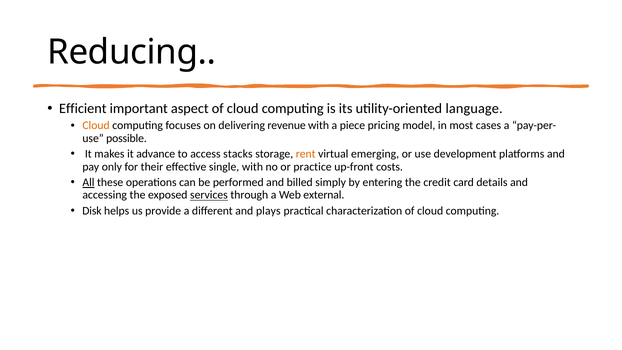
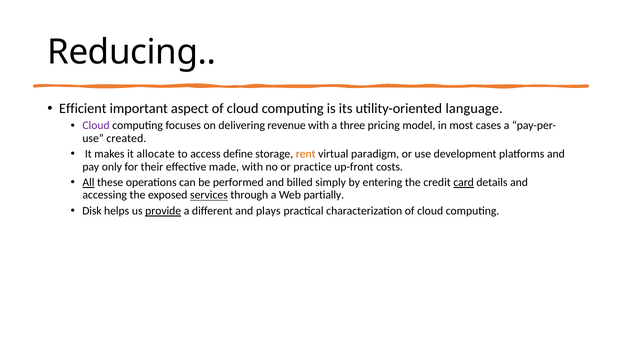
Cloud at (96, 126) colour: orange -> purple
piece: piece -> three
possible: possible -> created
advance: advance -> allocate
stacks: stacks -> define
emerging: emerging -> paradigm
single: single -> made
card underline: none -> present
external: external -> partially
provide underline: none -> present
